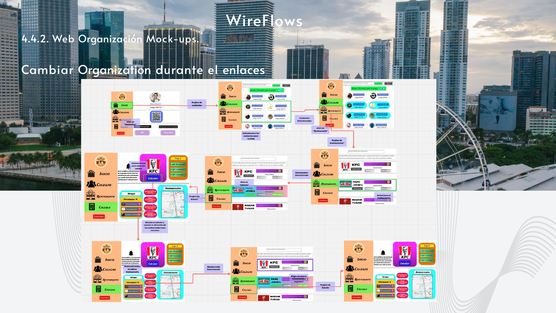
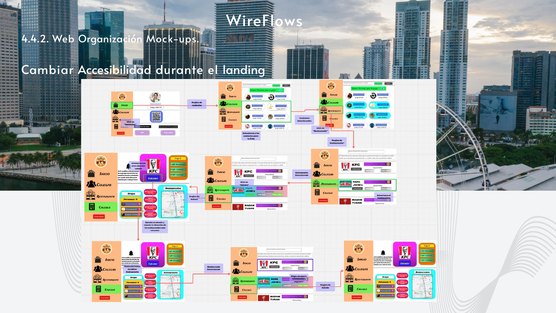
Organization: Organization -> Accesibilidad
enlaces: enlaces -> landing
